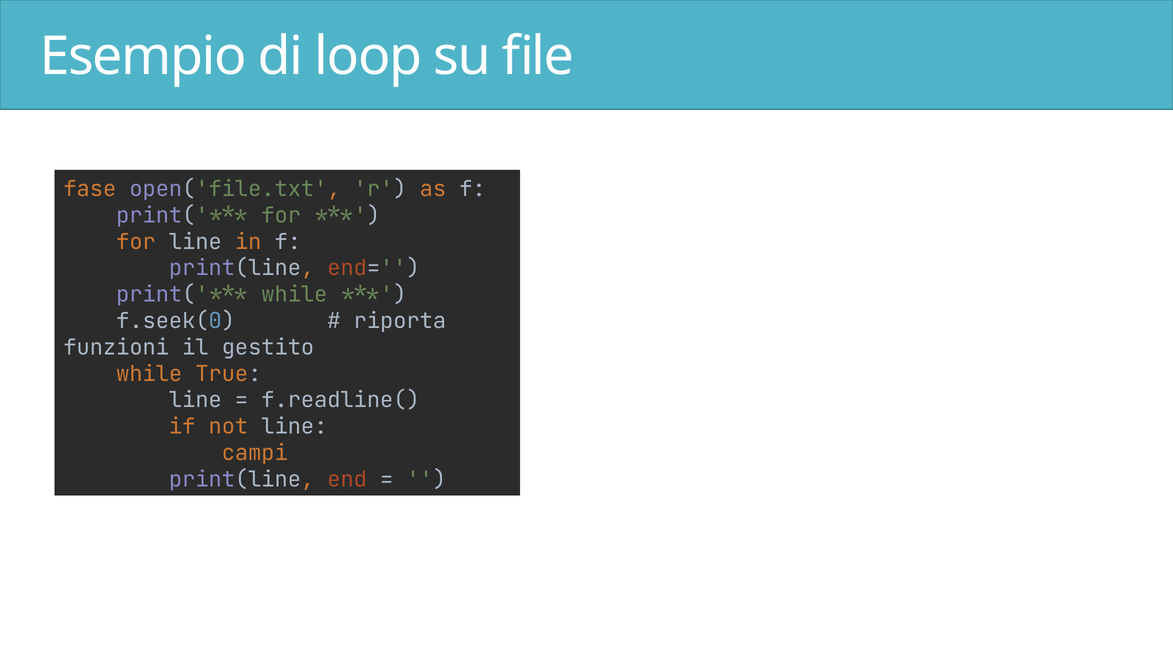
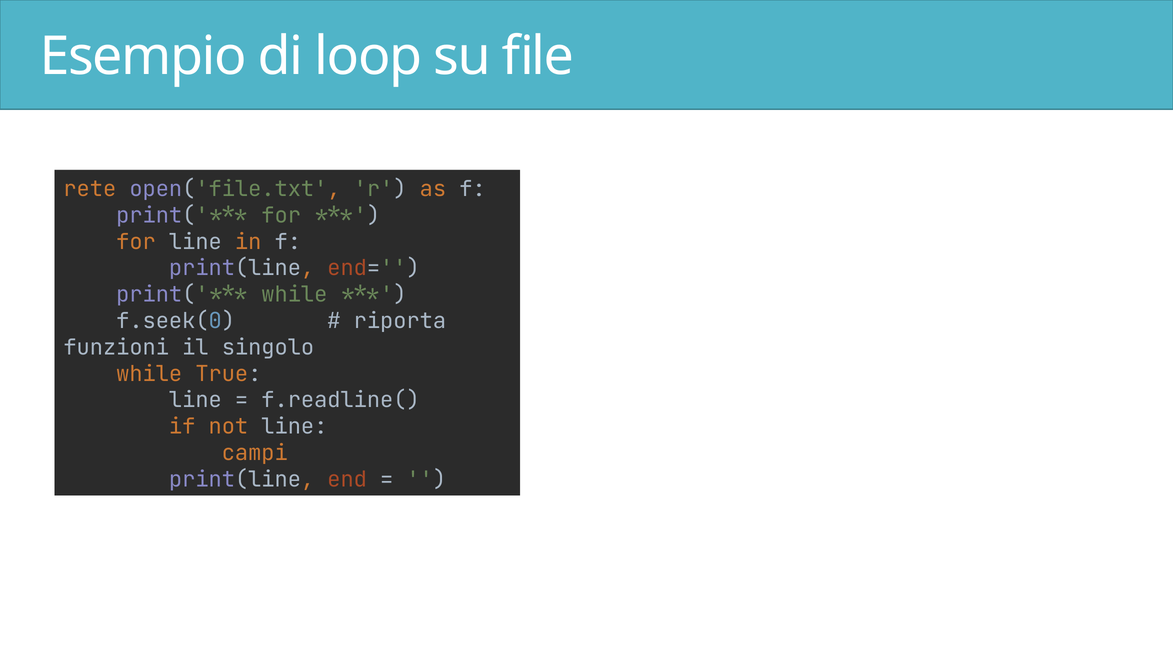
fase: fase -> rete
gestito: gestito -> singolo
